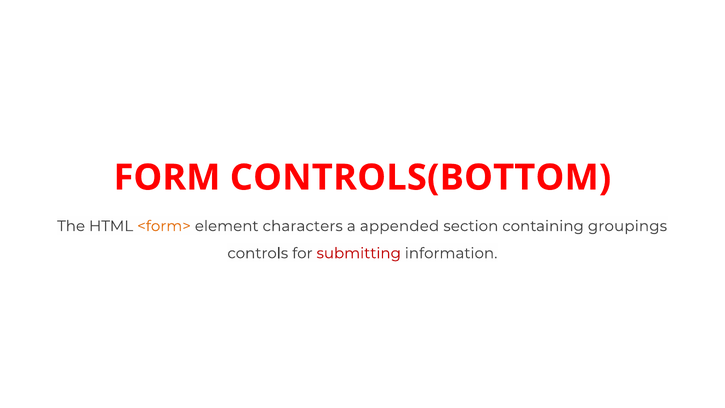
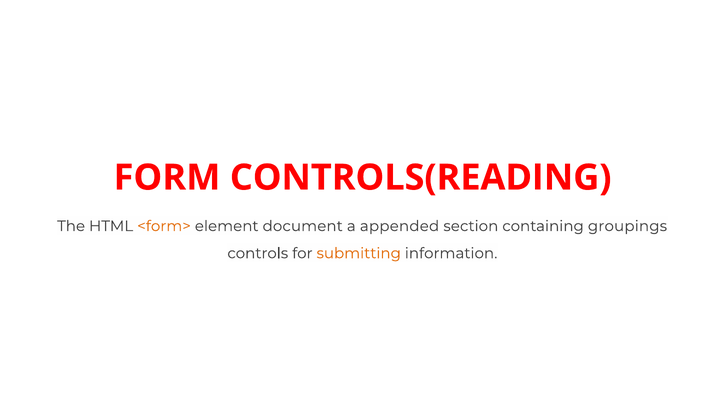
CONTROLS(BOTTOM: CONTROLS(BOTTOM -> CONTROLS(READING
characters: characters -> document
submitting colour: red -> orange
